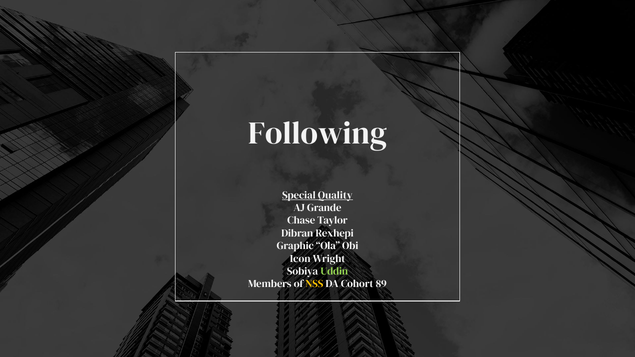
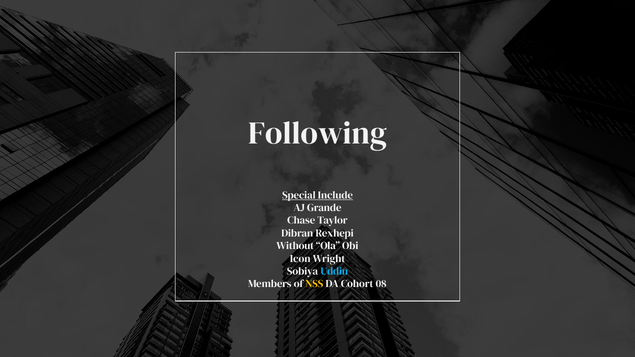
Quality: Quality -> Include
Graphic: Graphic -> Without
Uddin colour: light green -> light blue
89: 89 -> 08
